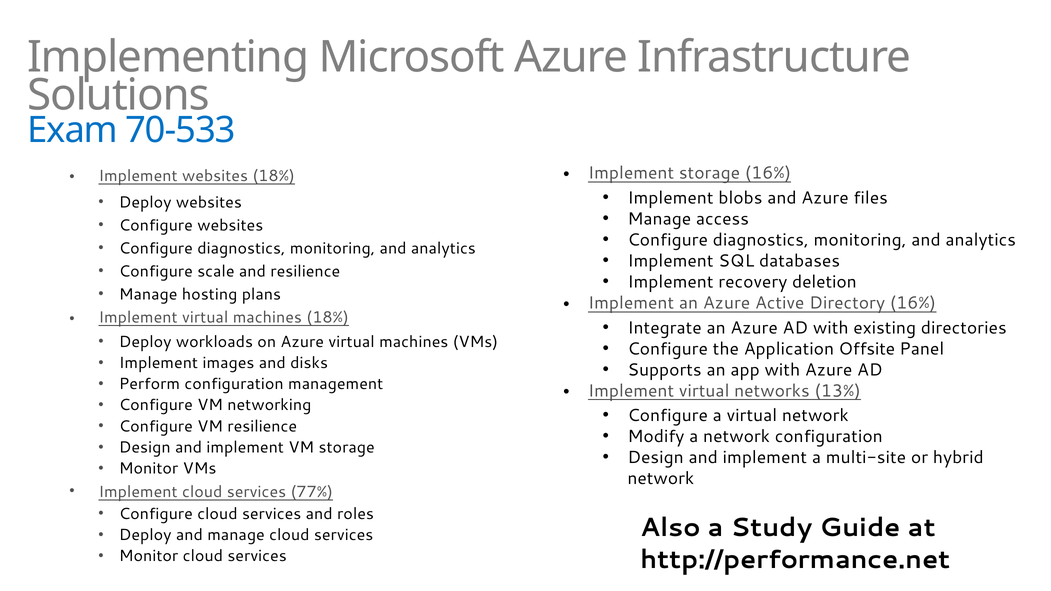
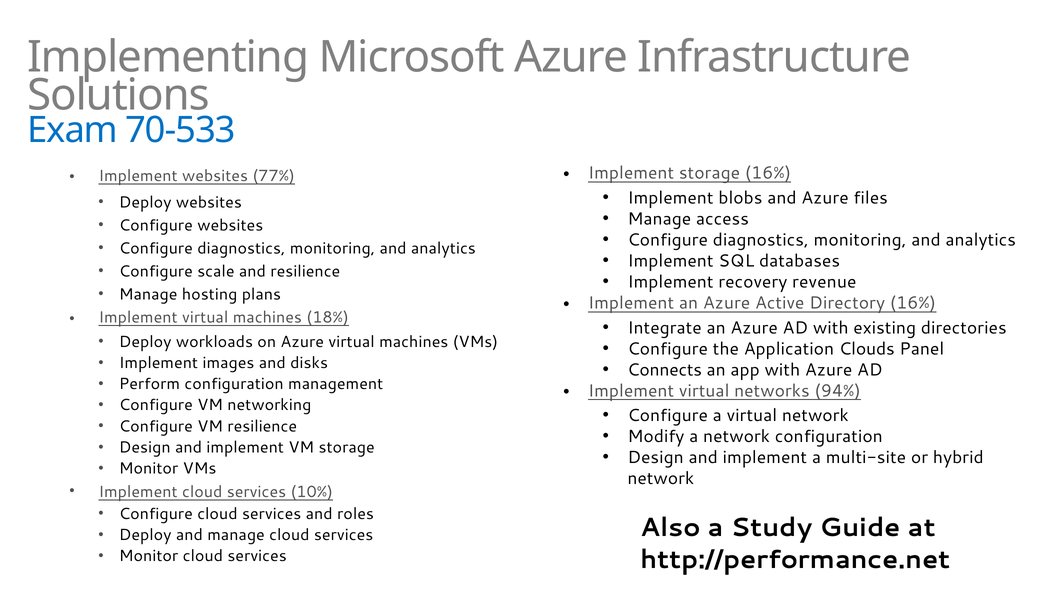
websites 18%: 18% -> 77%
deletion: deletion -> revenue
Offsite: Offsite -> Clouds
Supports: Supports -> Connects
13%: 13% -> 94%
77%: 77% -> 10%
